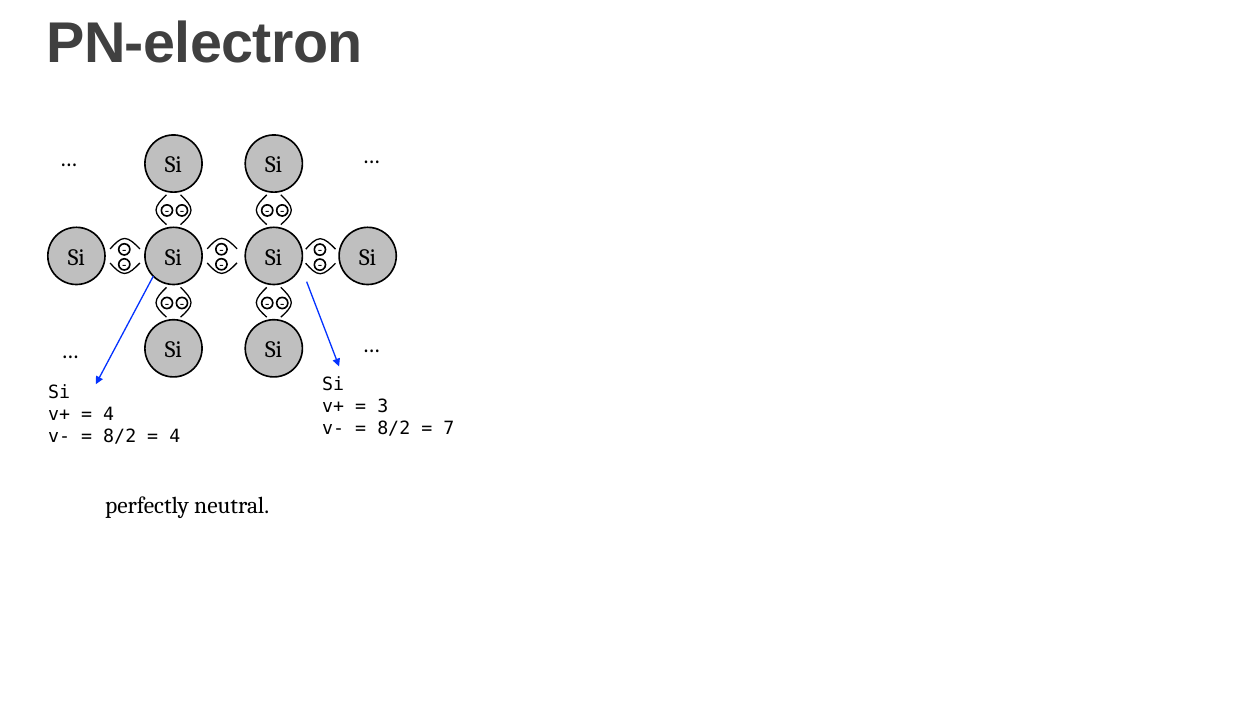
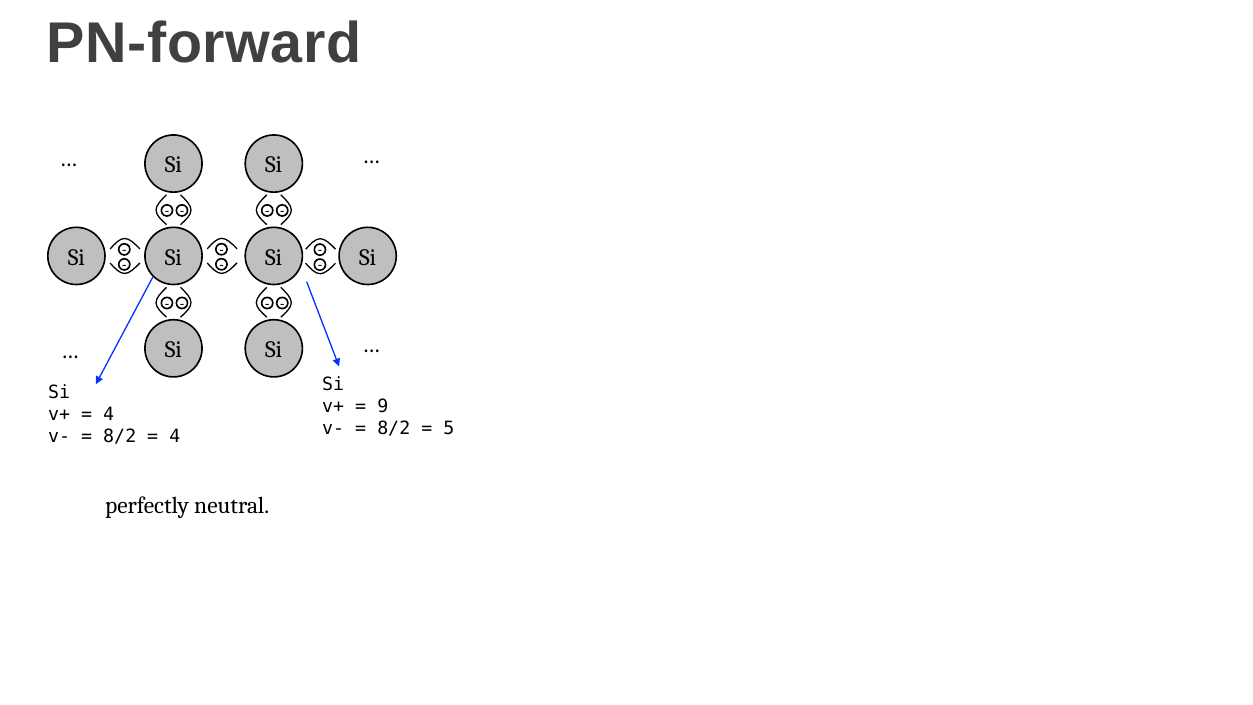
PN-electron: PN-electron -> PN-forward
3: 3 -> 9
7: 7 -> 5
